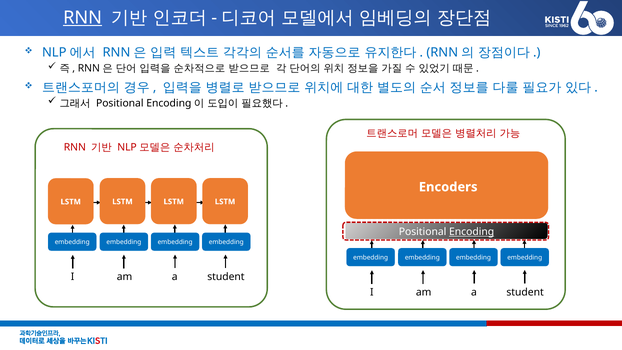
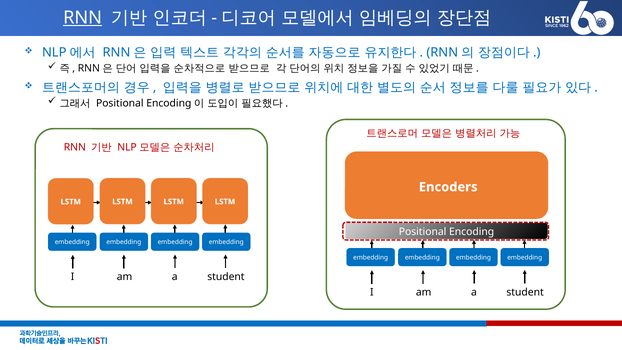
Encoding underline: present -> none
